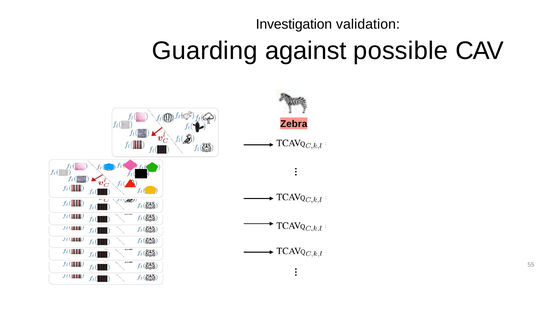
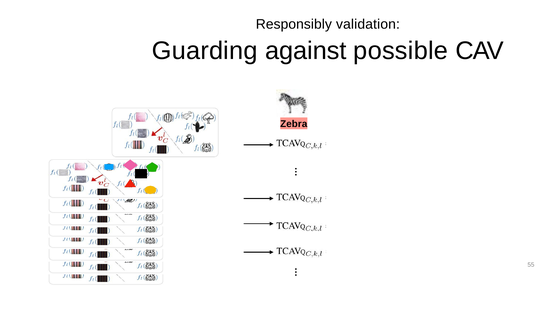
Investigation: Investigation -> Responsibly
